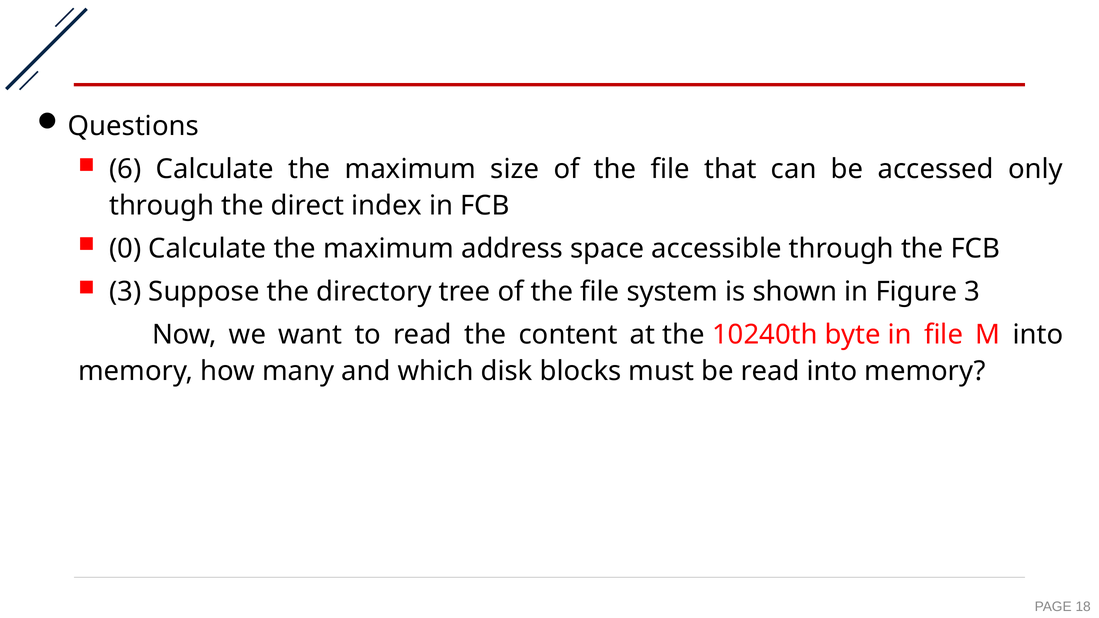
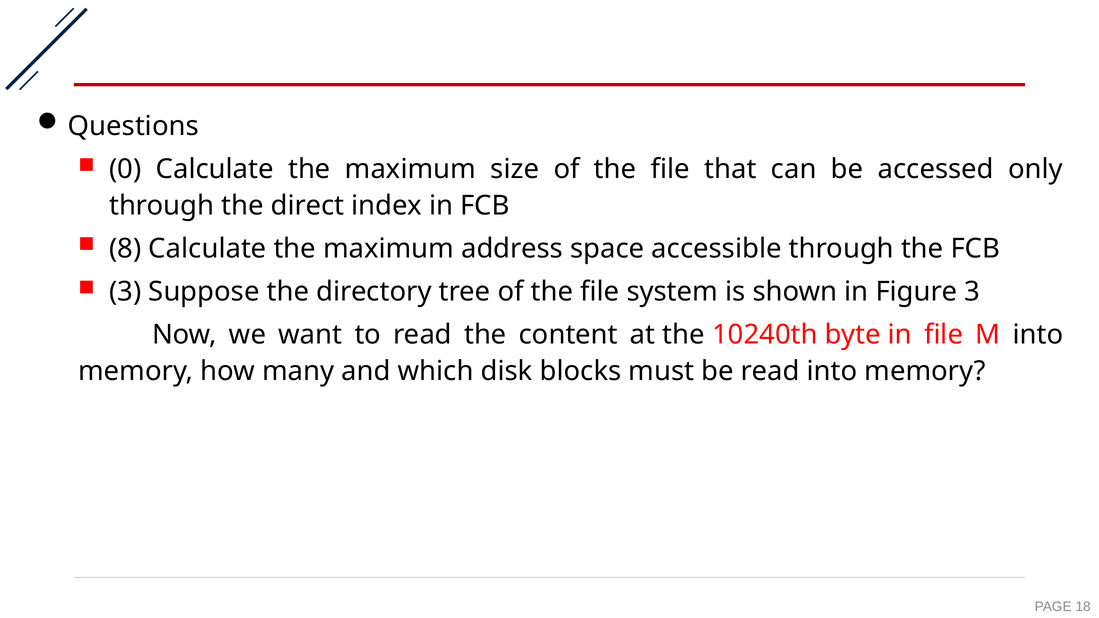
6: 6 -> 0
0: 0 -> 8
